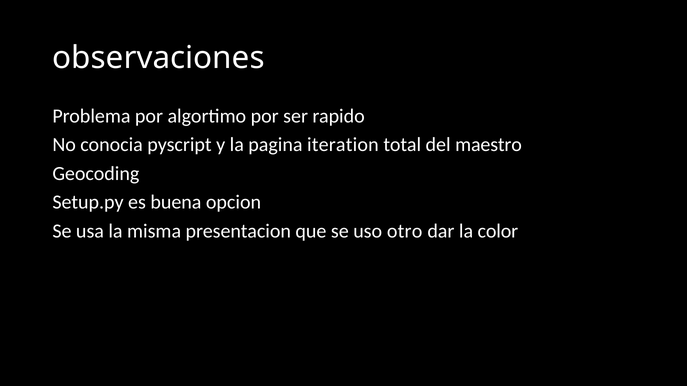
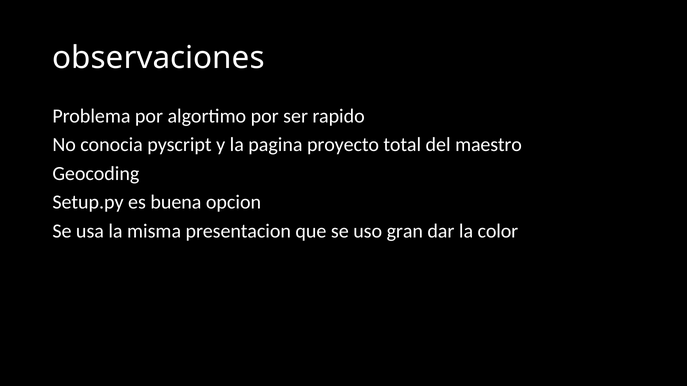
iteration: iteration -> proyecto
otro: otro -> gran
